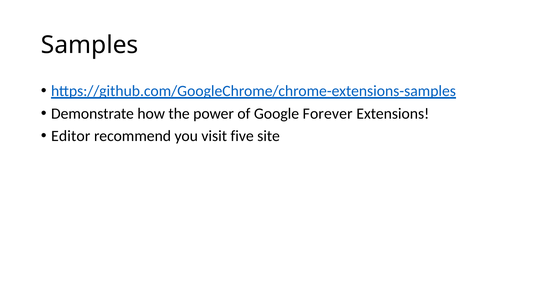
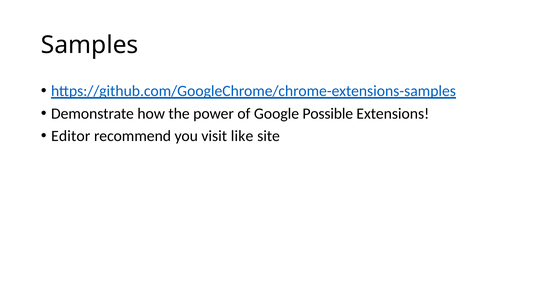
Forever: Forever -> Possible
five: five -> like
